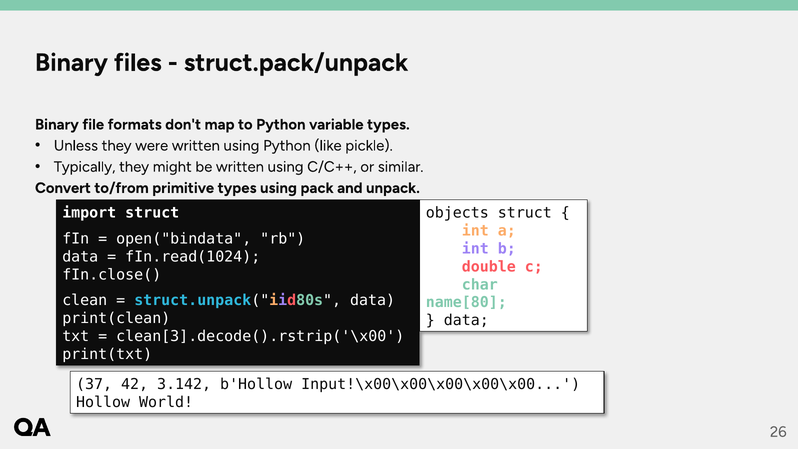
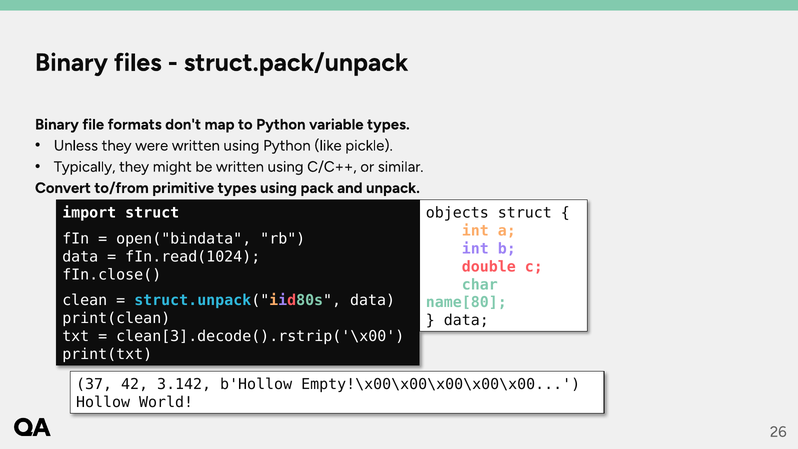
Input!\x00\x00\x00\x00\x00: Input!\x00\x00\x00\x00\x00 -> Empty!\x00\x00\x00\x00\x00
